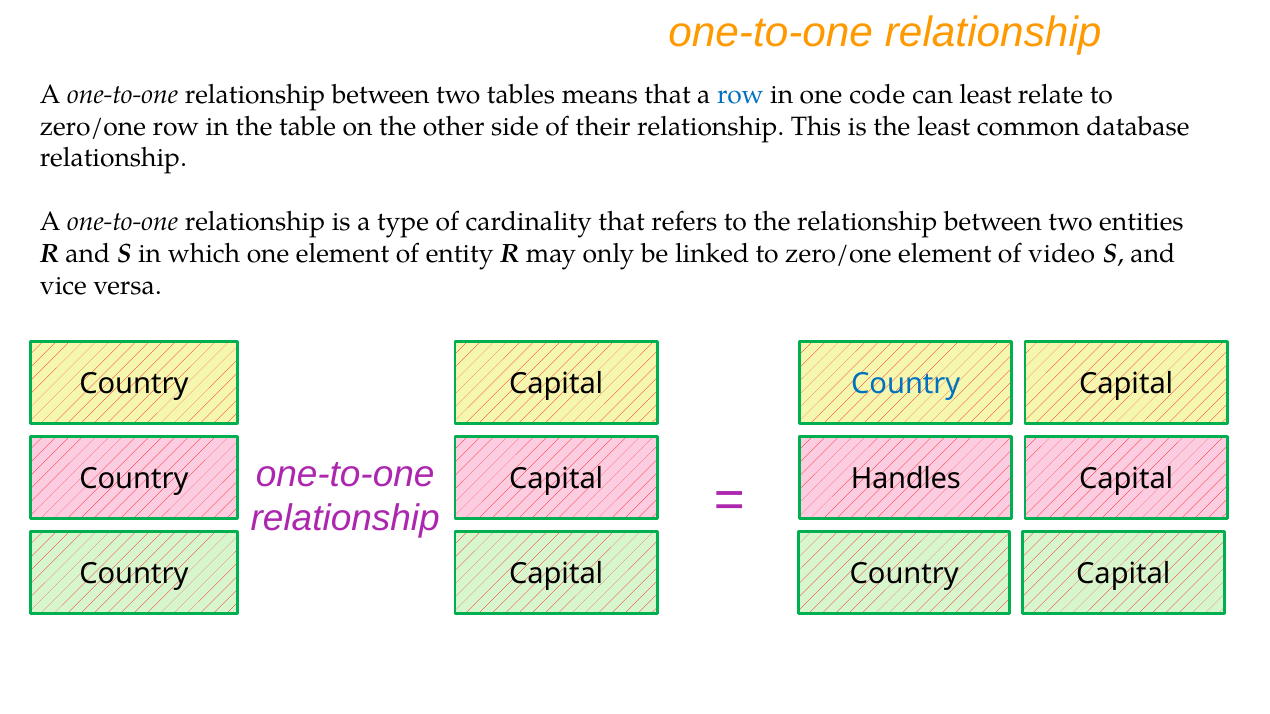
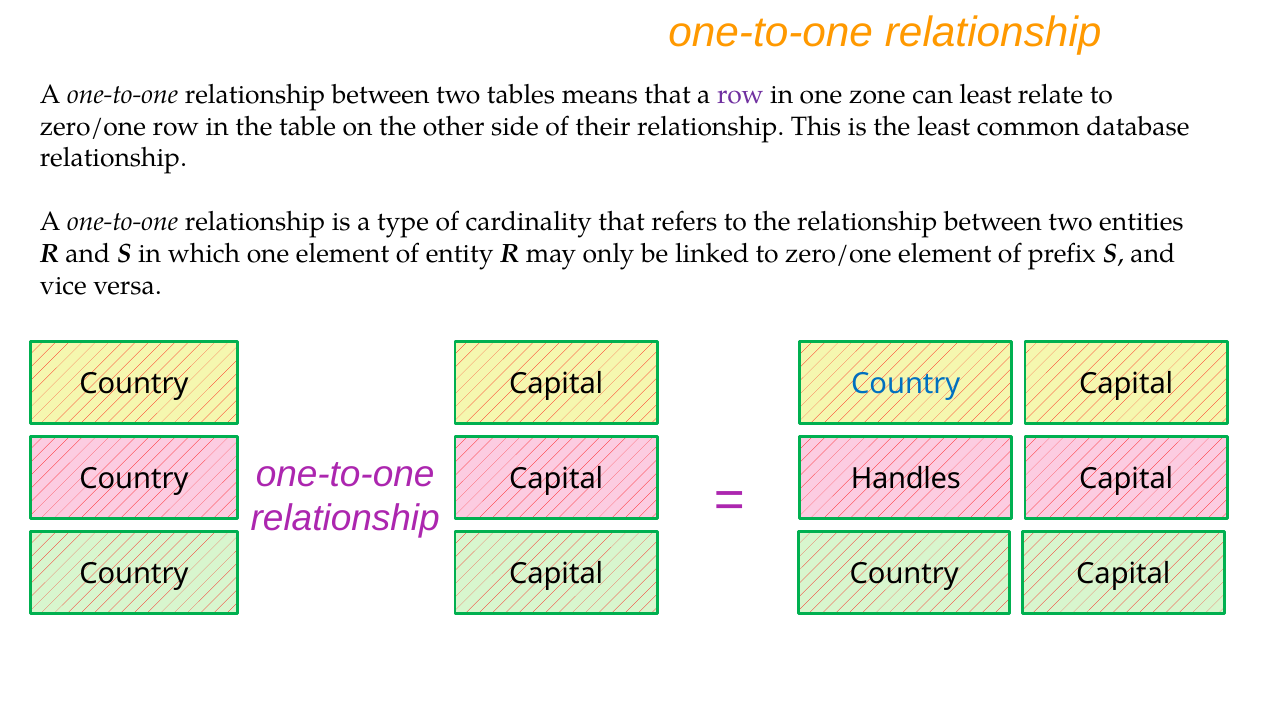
row at (741, 95) colour: blue -> purple
code: code -> zone
video: video -> prefix
